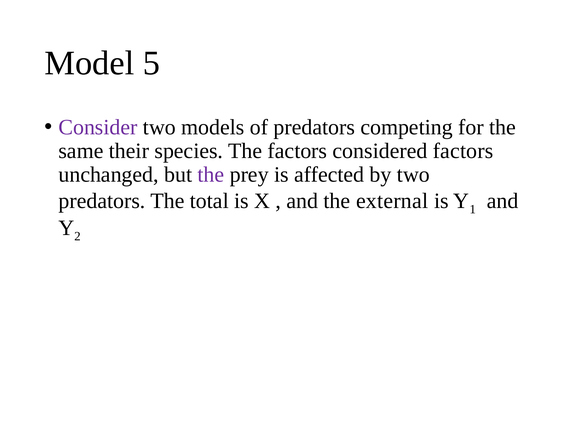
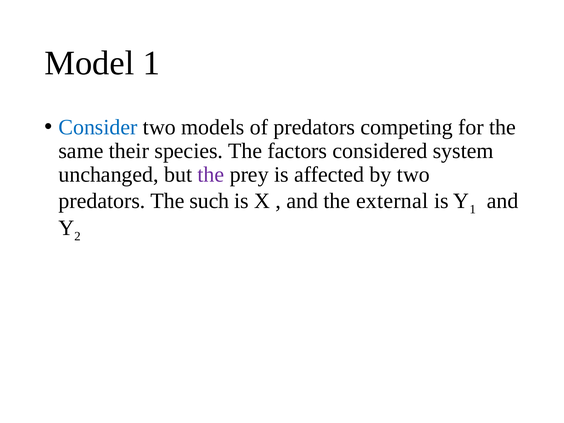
Model 5: 5 -> 1
Consider colour: purple -> blue
considered factors: factors -> system
total: total -> such
